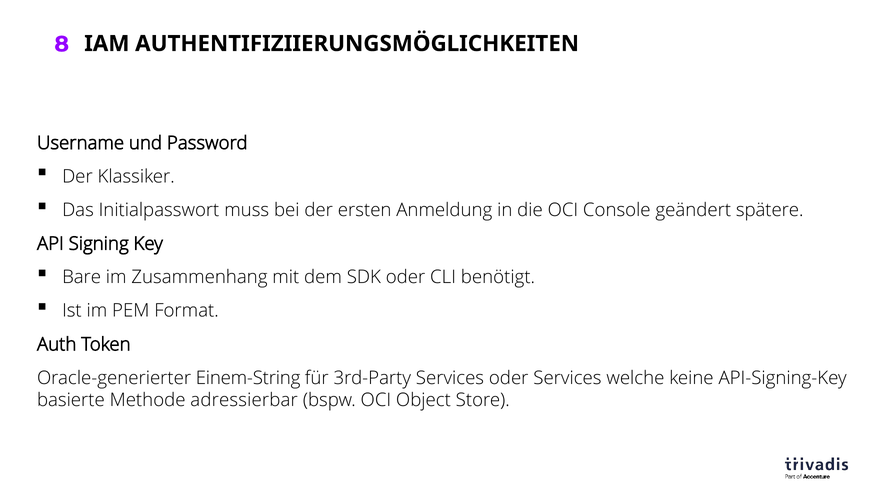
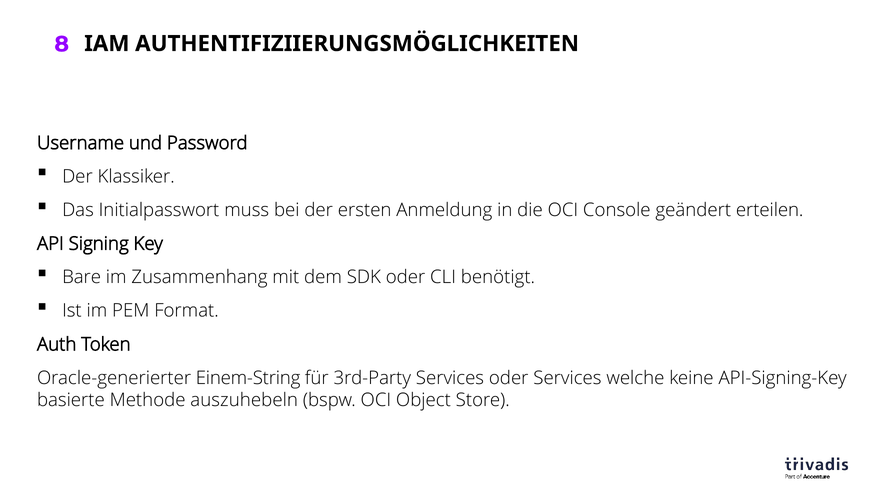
spätere: spätere -> erteilen
adressierbar: adressierbar -> auszuhebeln
